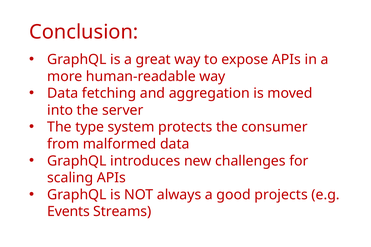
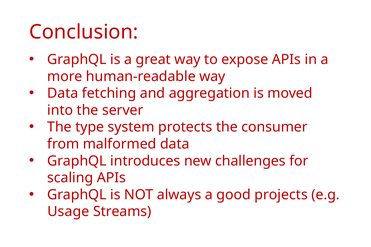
Events: Events -> Usage
